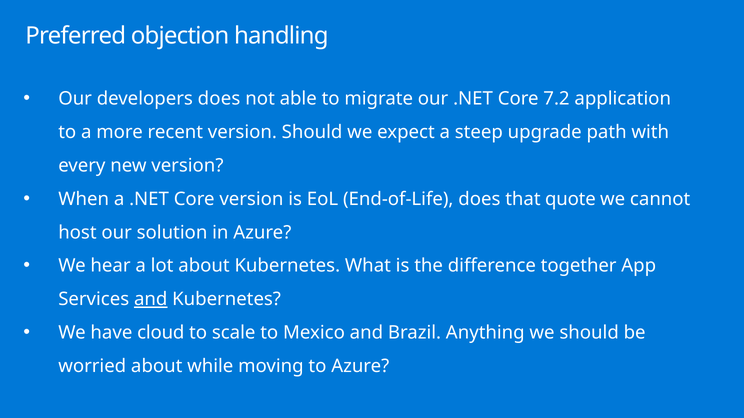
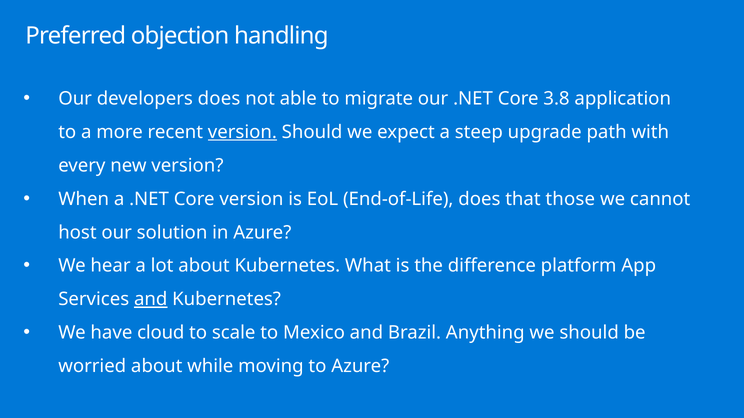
7.2: 7.2 -> 3.8
version at (242, 132) underline: none -> present
quote: quote -> those
together: together -> platform
